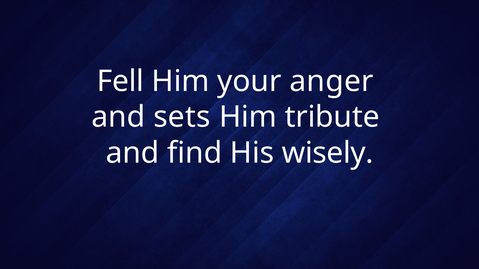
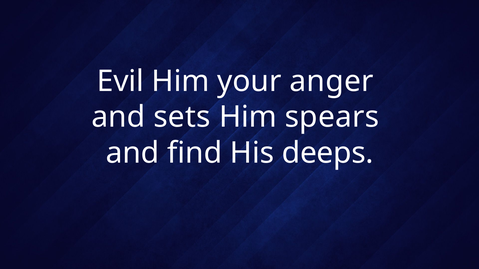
Fell: Fell -> Evil
tribute: tribute -> spears
wisely: wisely -> deeps
